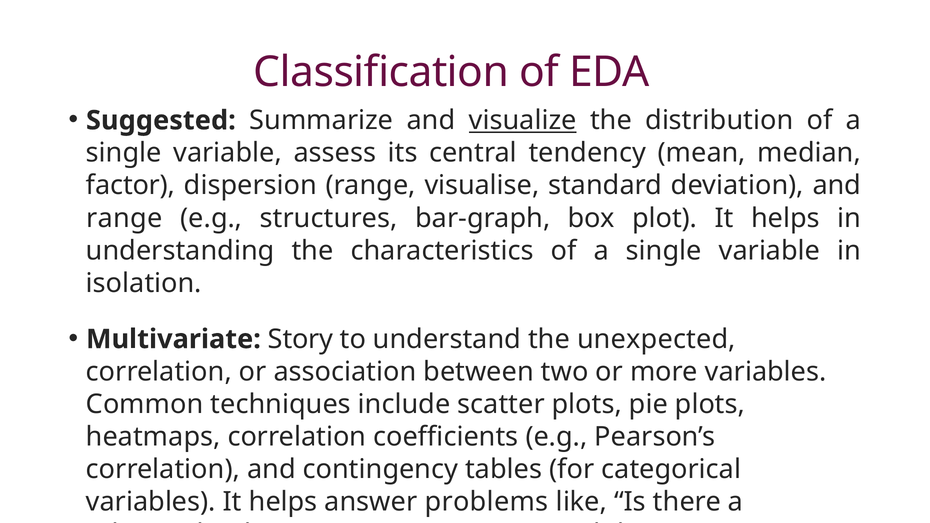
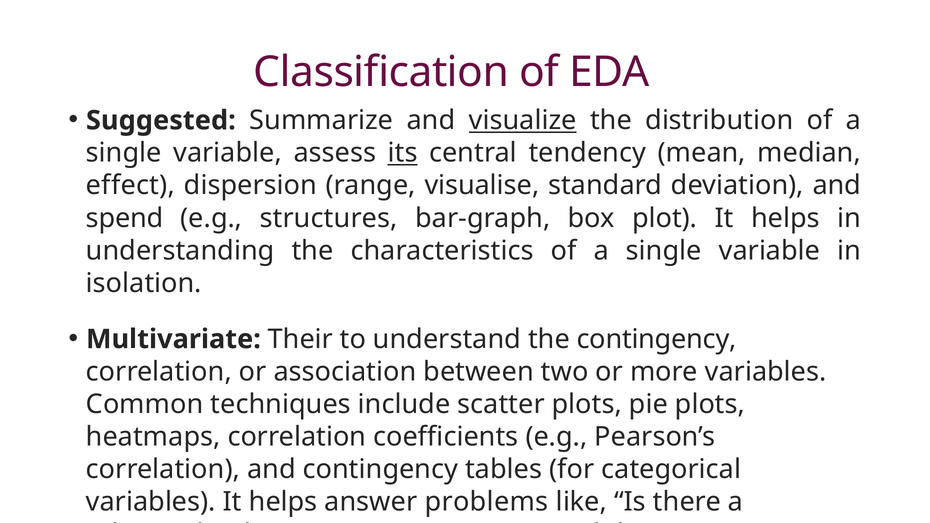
its underline: none -> present
factor: factor -> effect
range at (124, 218): range -> spend
Multivariate Story: Story -> Their
the unexpected: unexpected -> contingency
